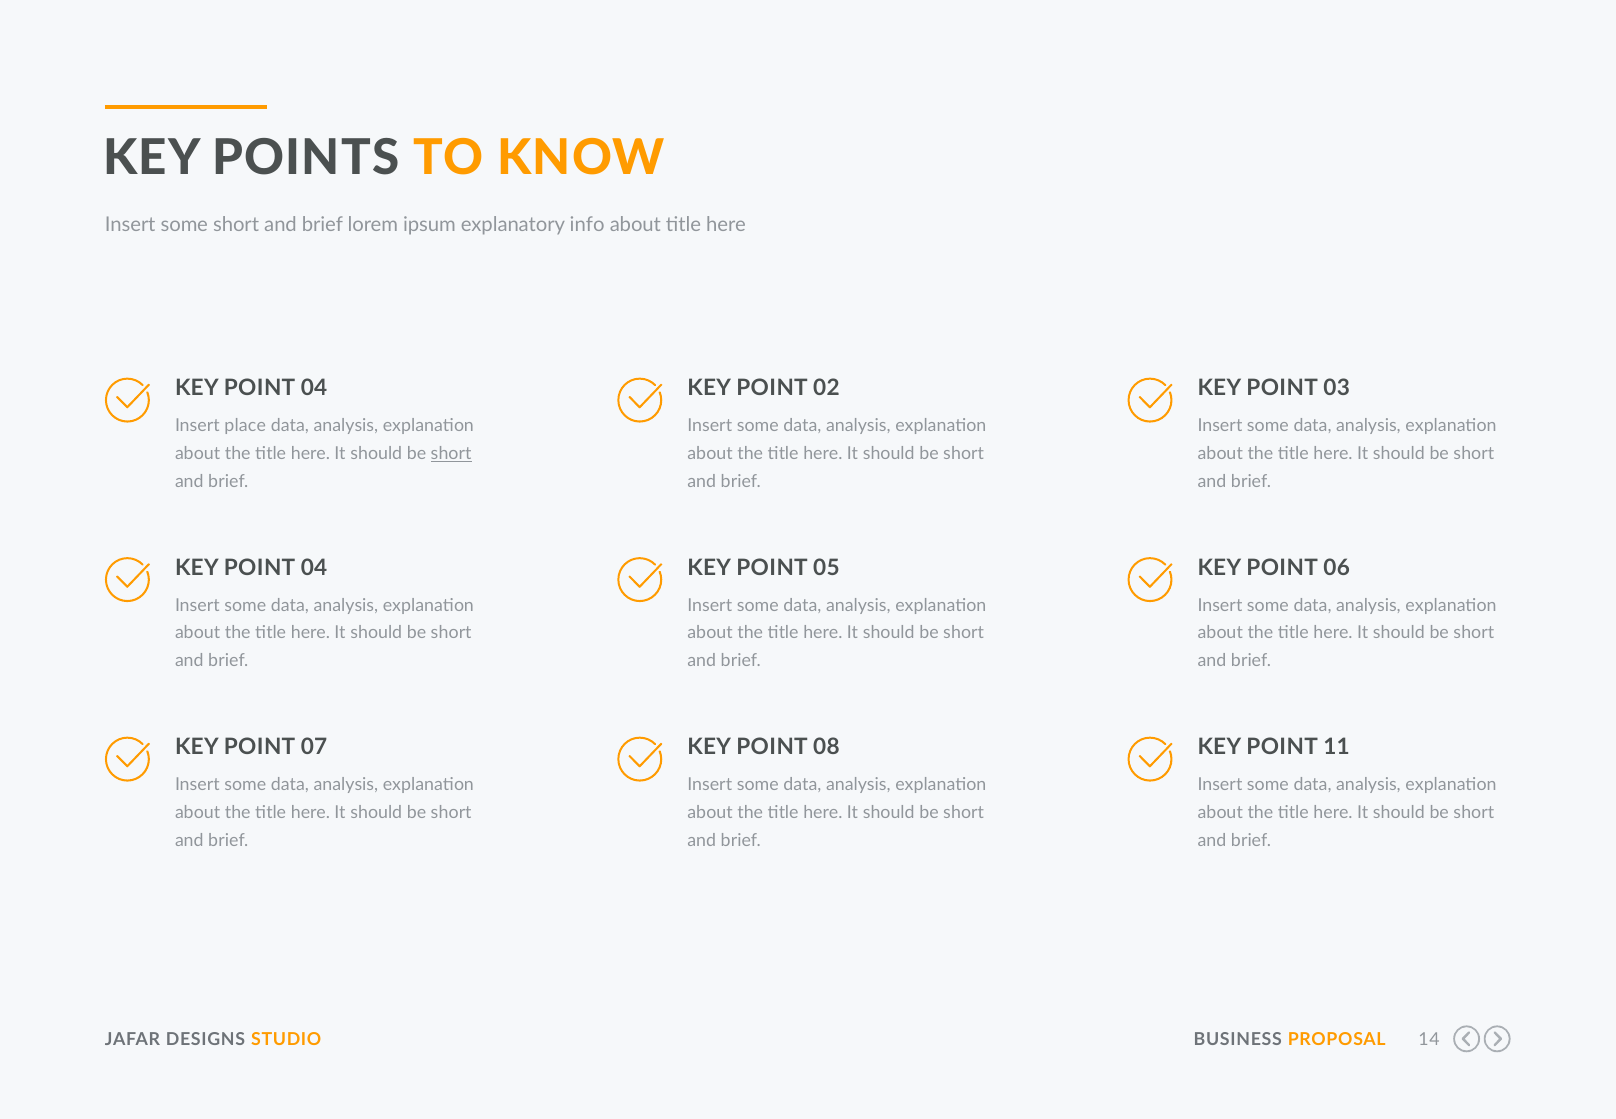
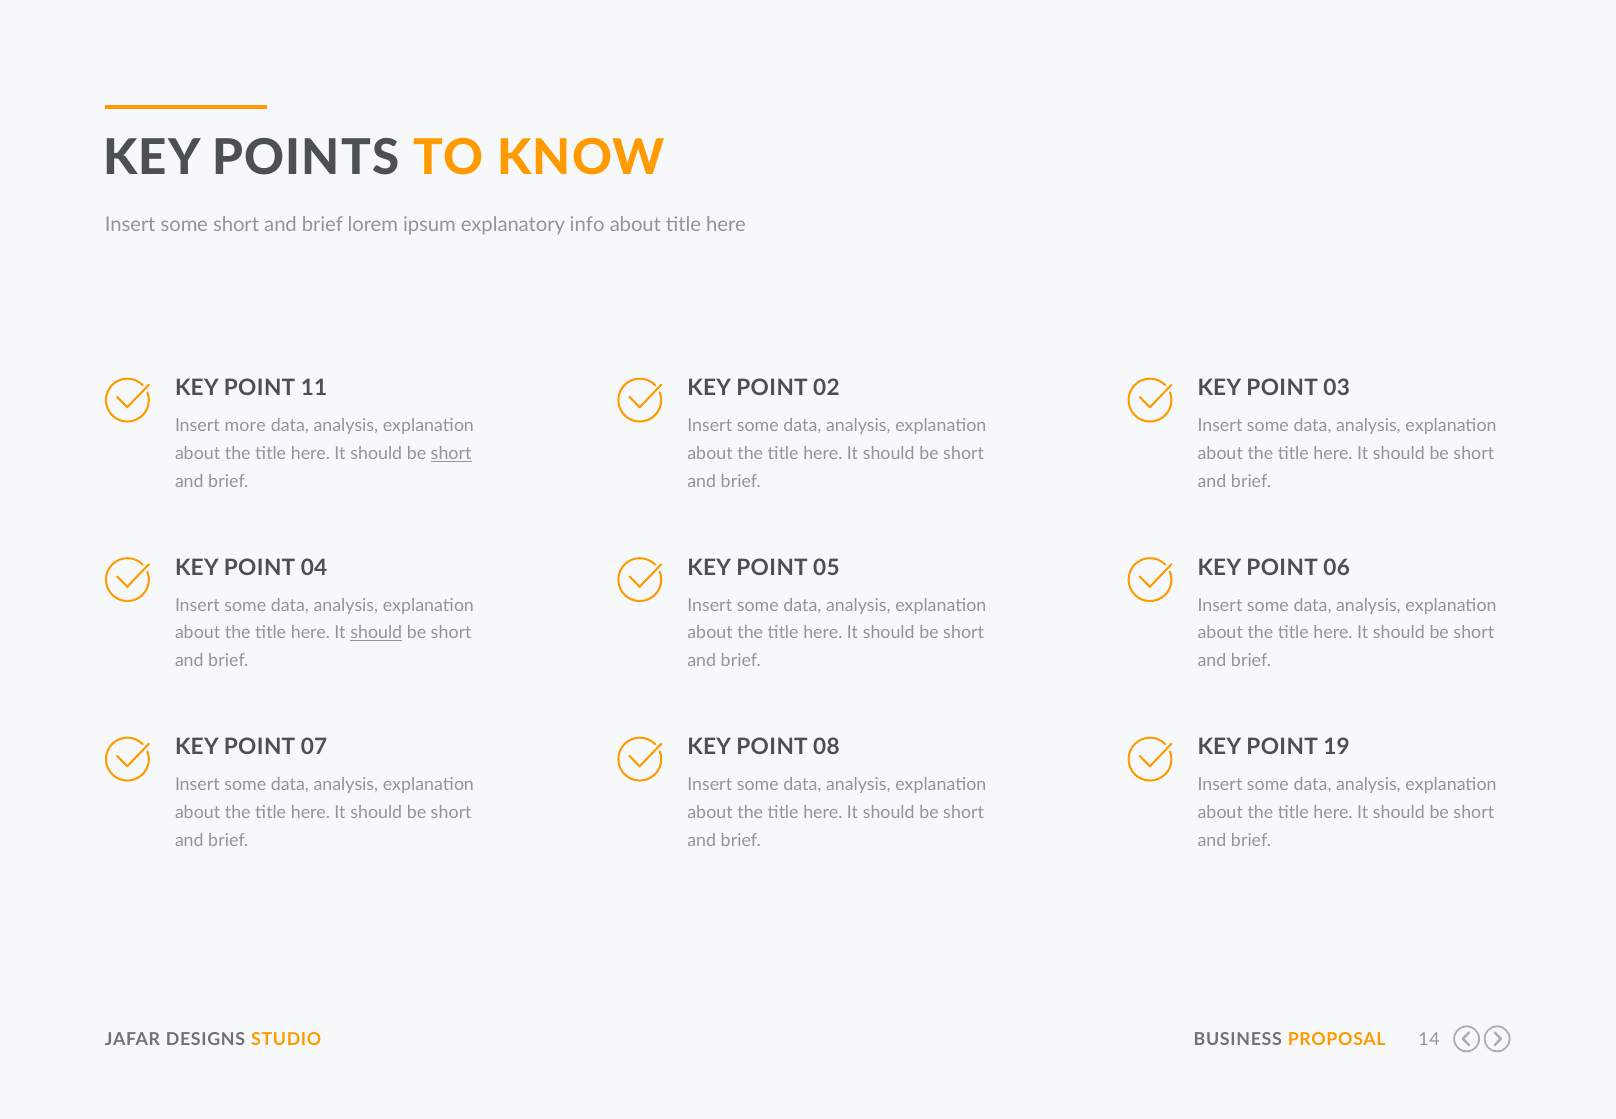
04 at (314, 388): 04 -> 11
place: place -> more
should at (376, 633) underline: none -> present
11: 11 -> 19
